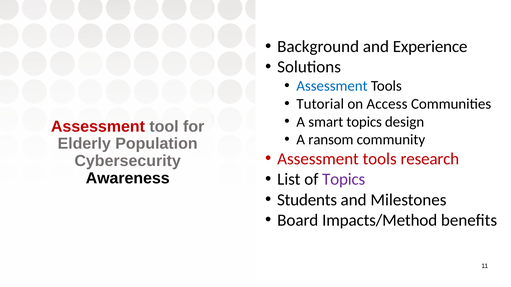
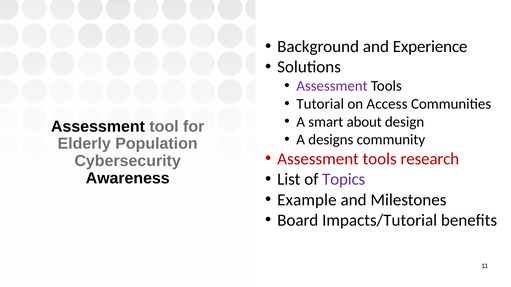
Assessment at (332, 86) colour: blue -> purple
smart topics: topics -> about
Assessment at (98, 127) colour: red -> black
ransom: ransom -> designs
Students: Students -> Example
Impacts/Method: Impacts/Method -> Impacts/Tutorial
